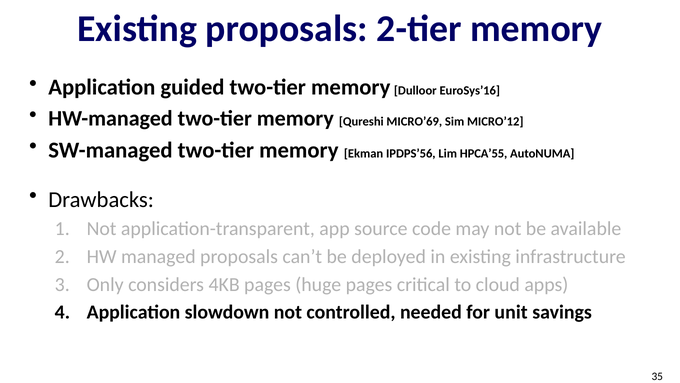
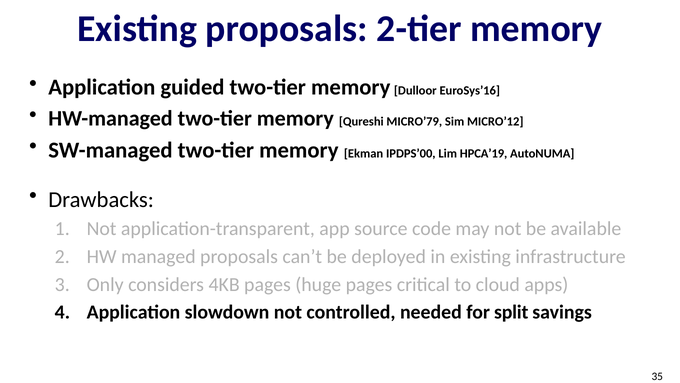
MICRO’69: MICRO’69 -> MICRO’79
IPDPS’56: IPDPS’56 -> IPDPS’00
HPCA’55: HPCA’55 -> HPCA’19
unit: unit -> split
